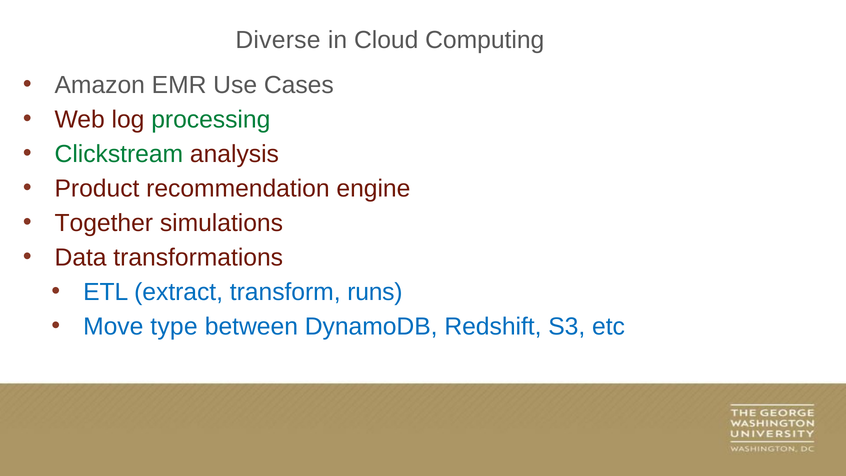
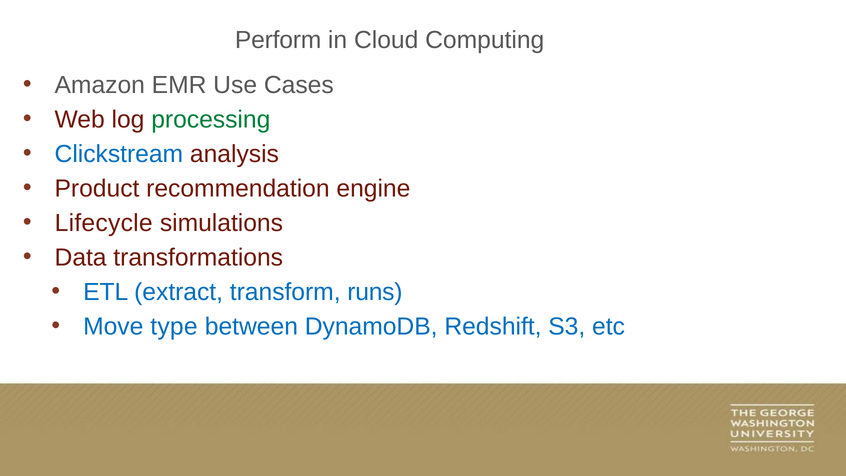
Diverse: Diverse -> Perform
Clickstream colour: green -> blue
Together: Together -> Lifecycle
